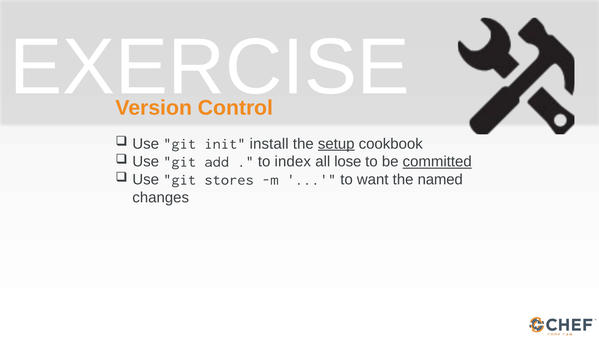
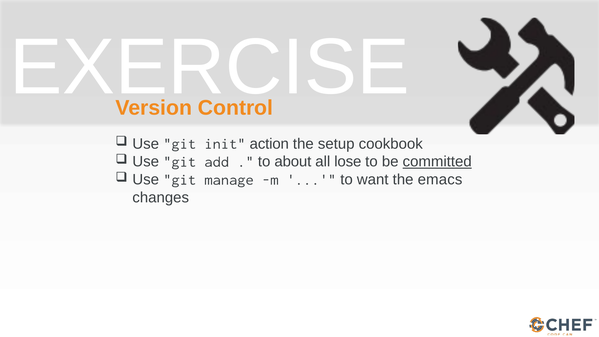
install: install -> action
setup underline: present -> none
index: index -> about
stores: stores -> manage
named: named -> emacs
